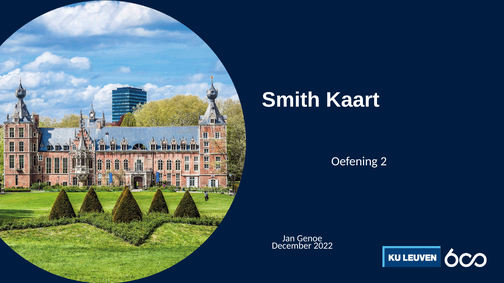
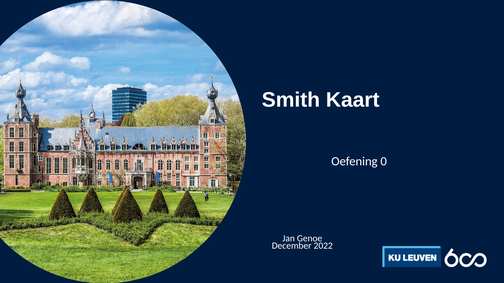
2: 2 -> 0
